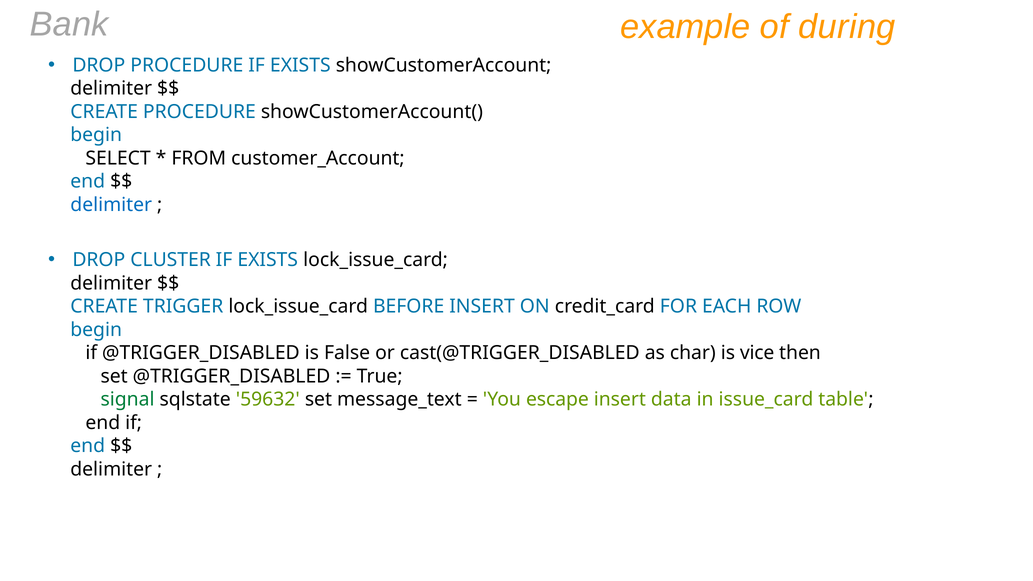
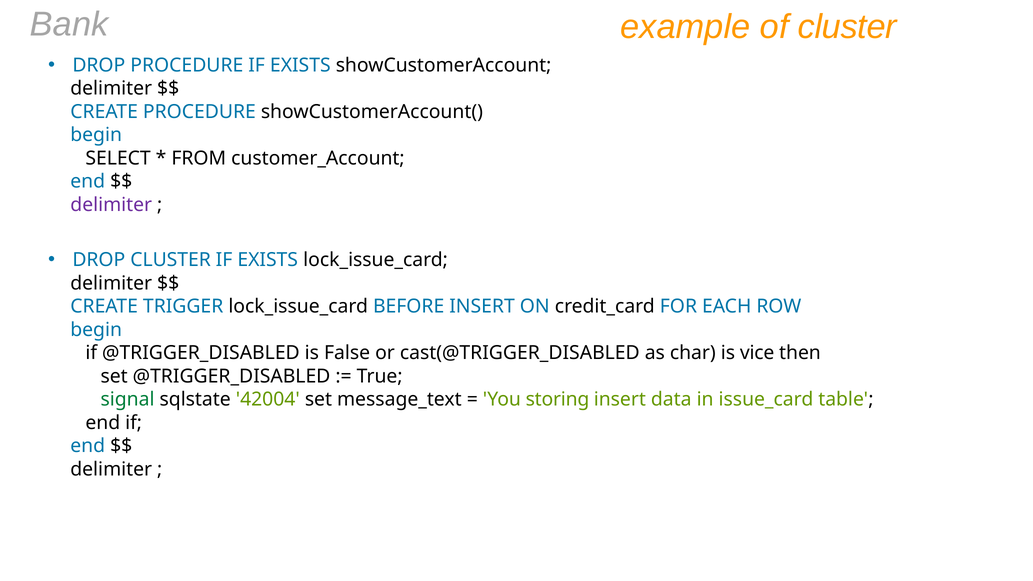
of during: during -> cluster
delimiter at (111, 205) colour: blue -> purple
59632: 59632 -> 42004
escape: escape -> storing
